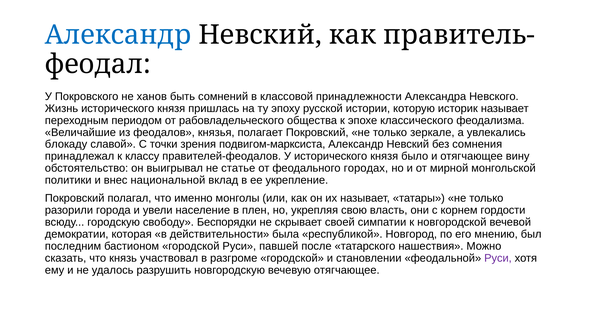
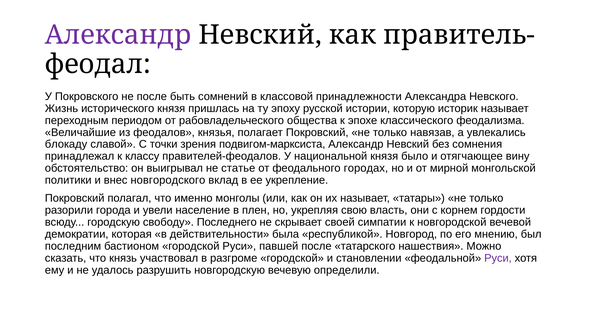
Александр at (118, 35) colour: blue -> purple
не ханов: ханов -> после
зеркале: зеркале -> навязав
У исторического: исторического -> национальной
национальной: национальной -> новгородского
Беспорядки: Беспорядки -> Последнего
вечевую отягчающее: отягчающее -> определили
